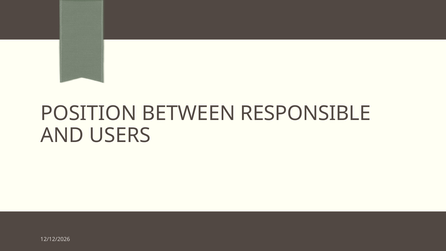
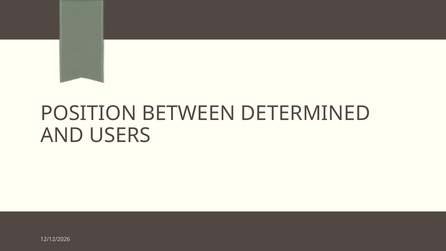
RESPONSIBLE: RESPONSIBLE -> DETERMINED
